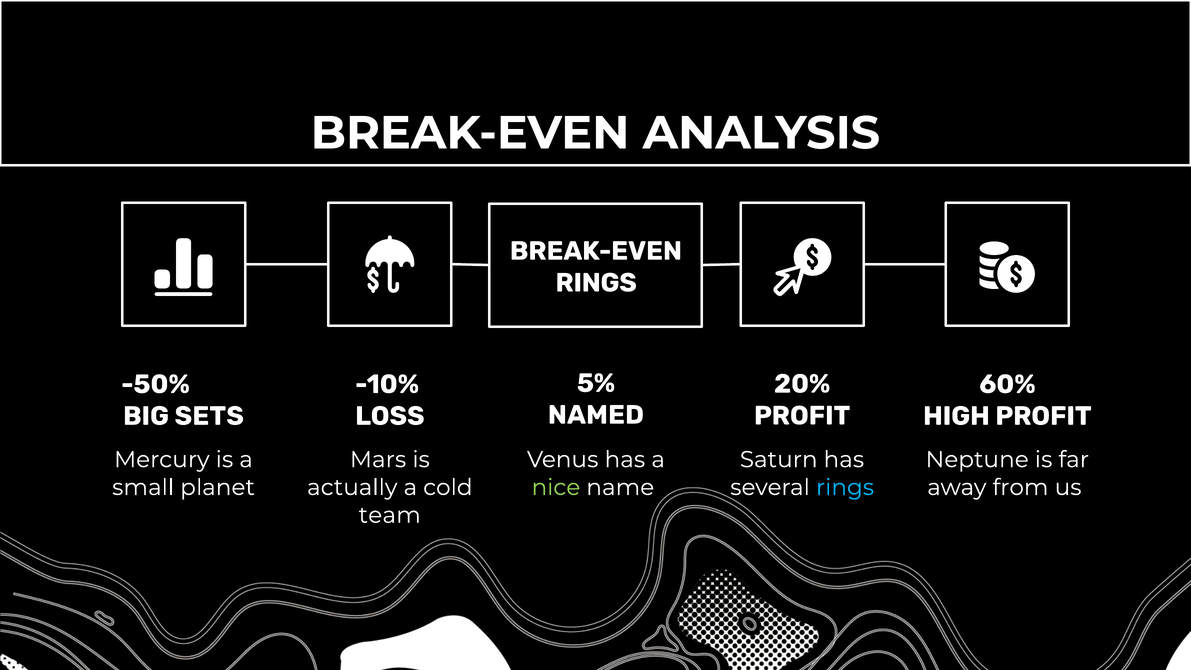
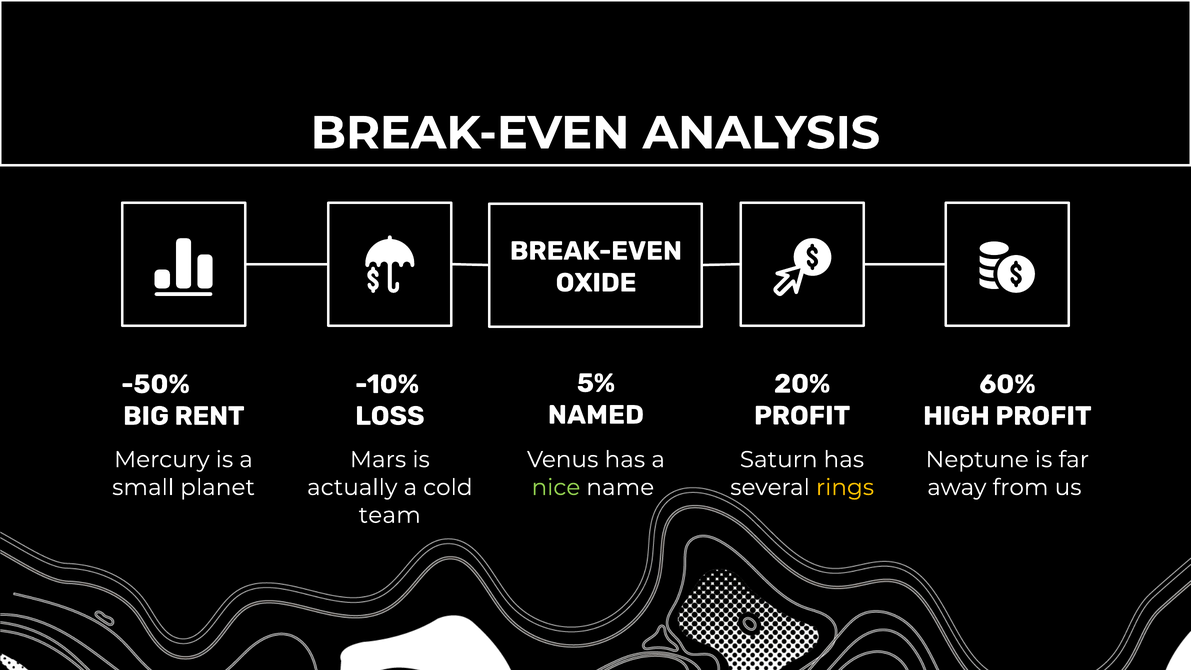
RINGS at (596, 283): RINGS -> OXIDE
SETS: SETS -> RENT
rings at (845, 487) colour: light blue -> yellow
